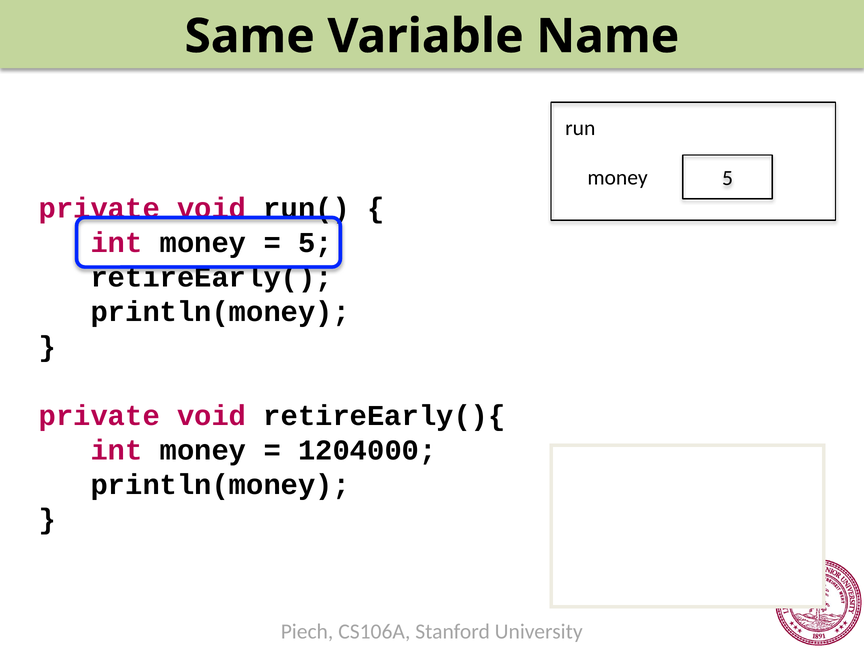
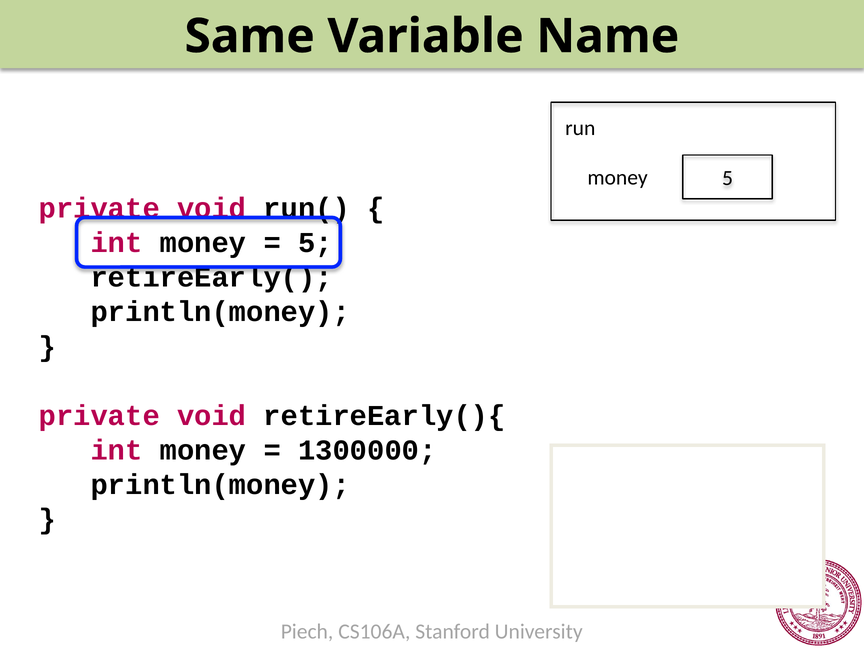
1204000: 1204000 -> 1300000
